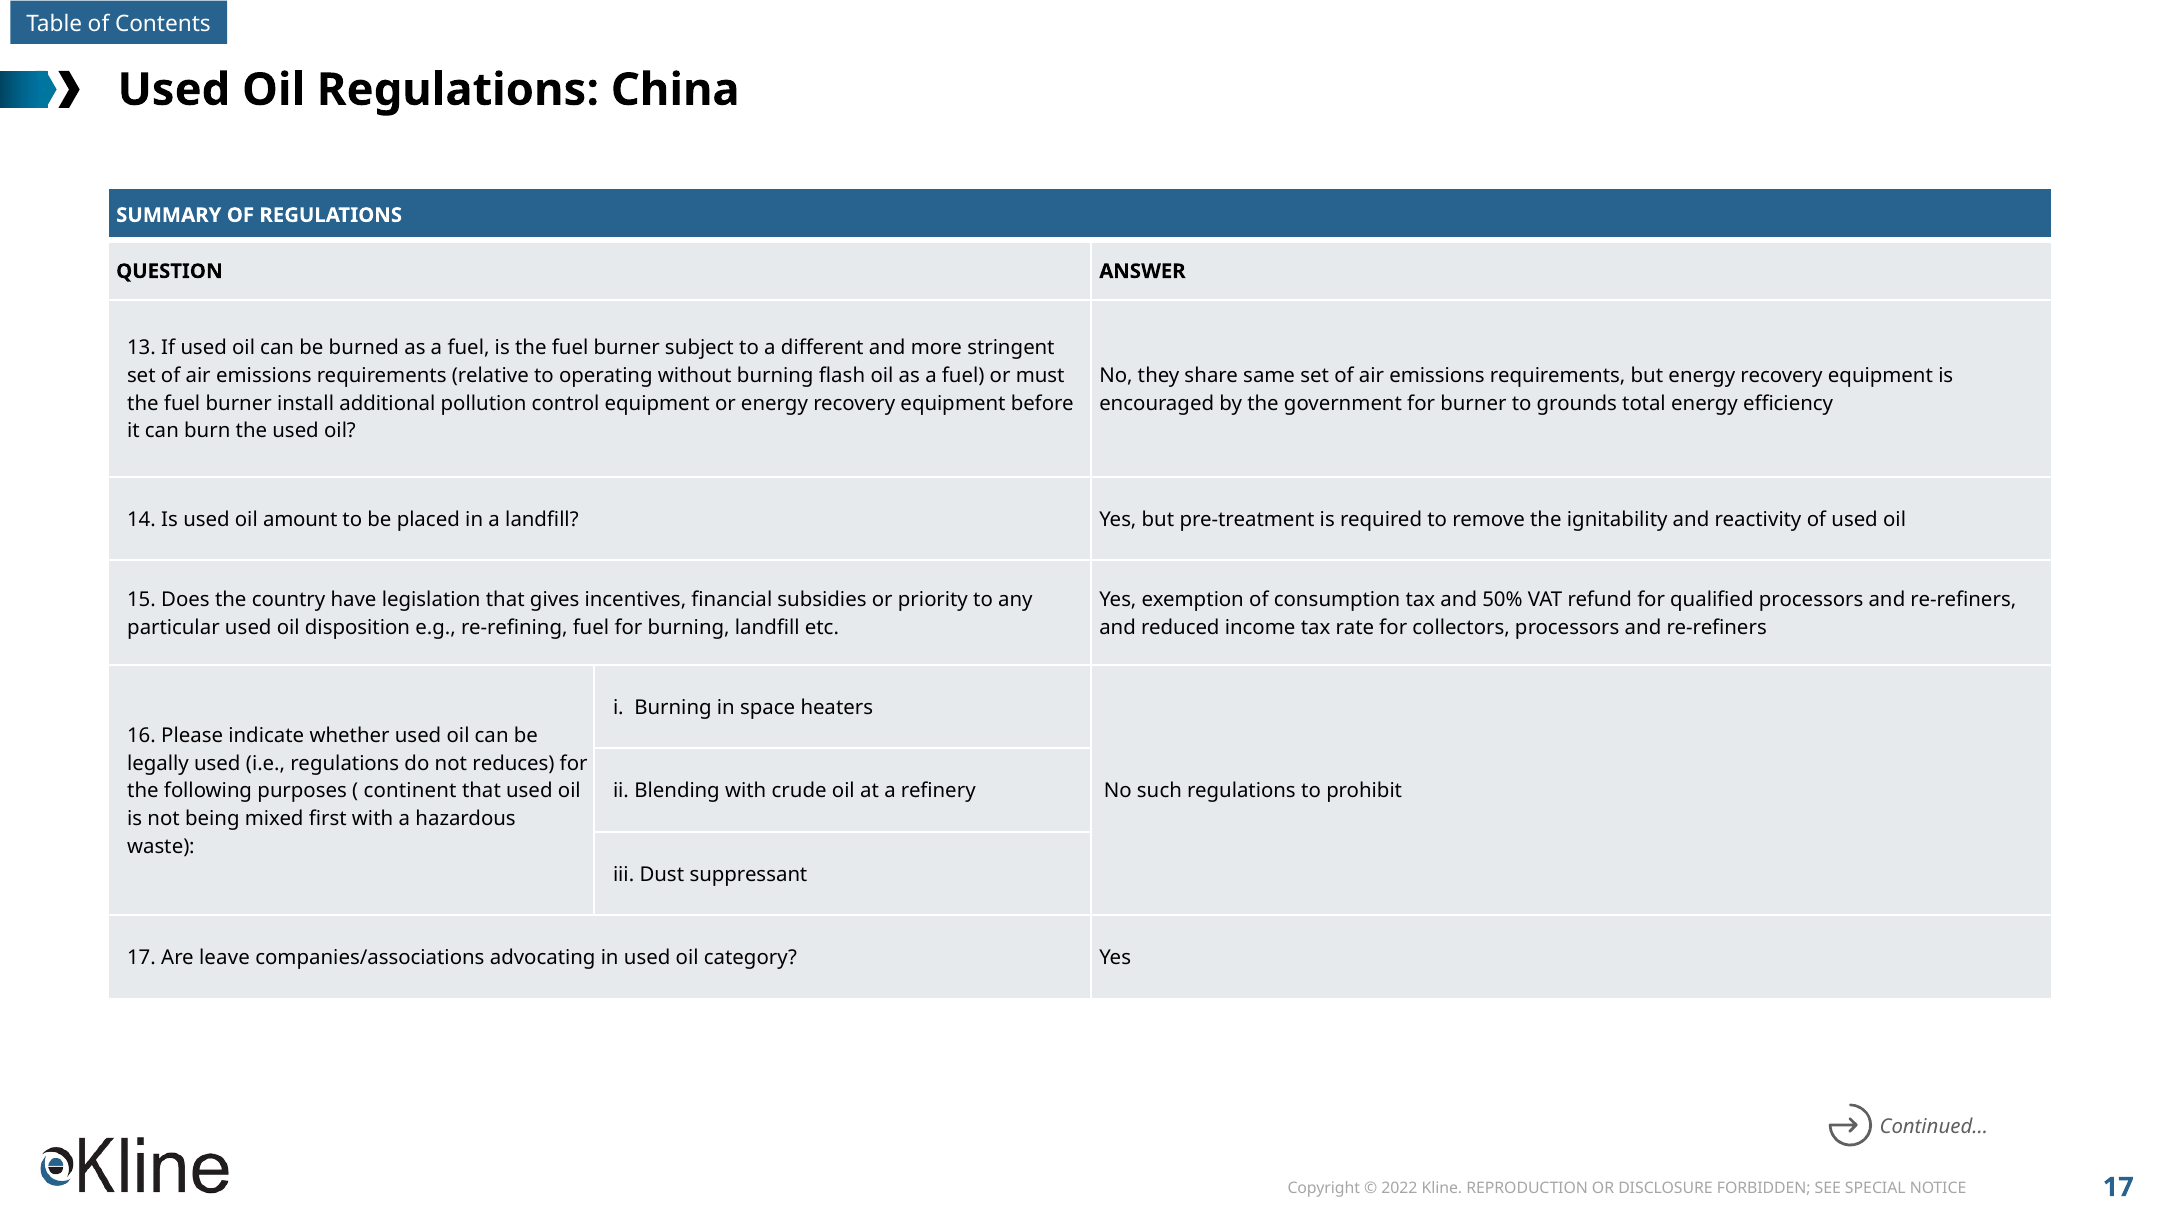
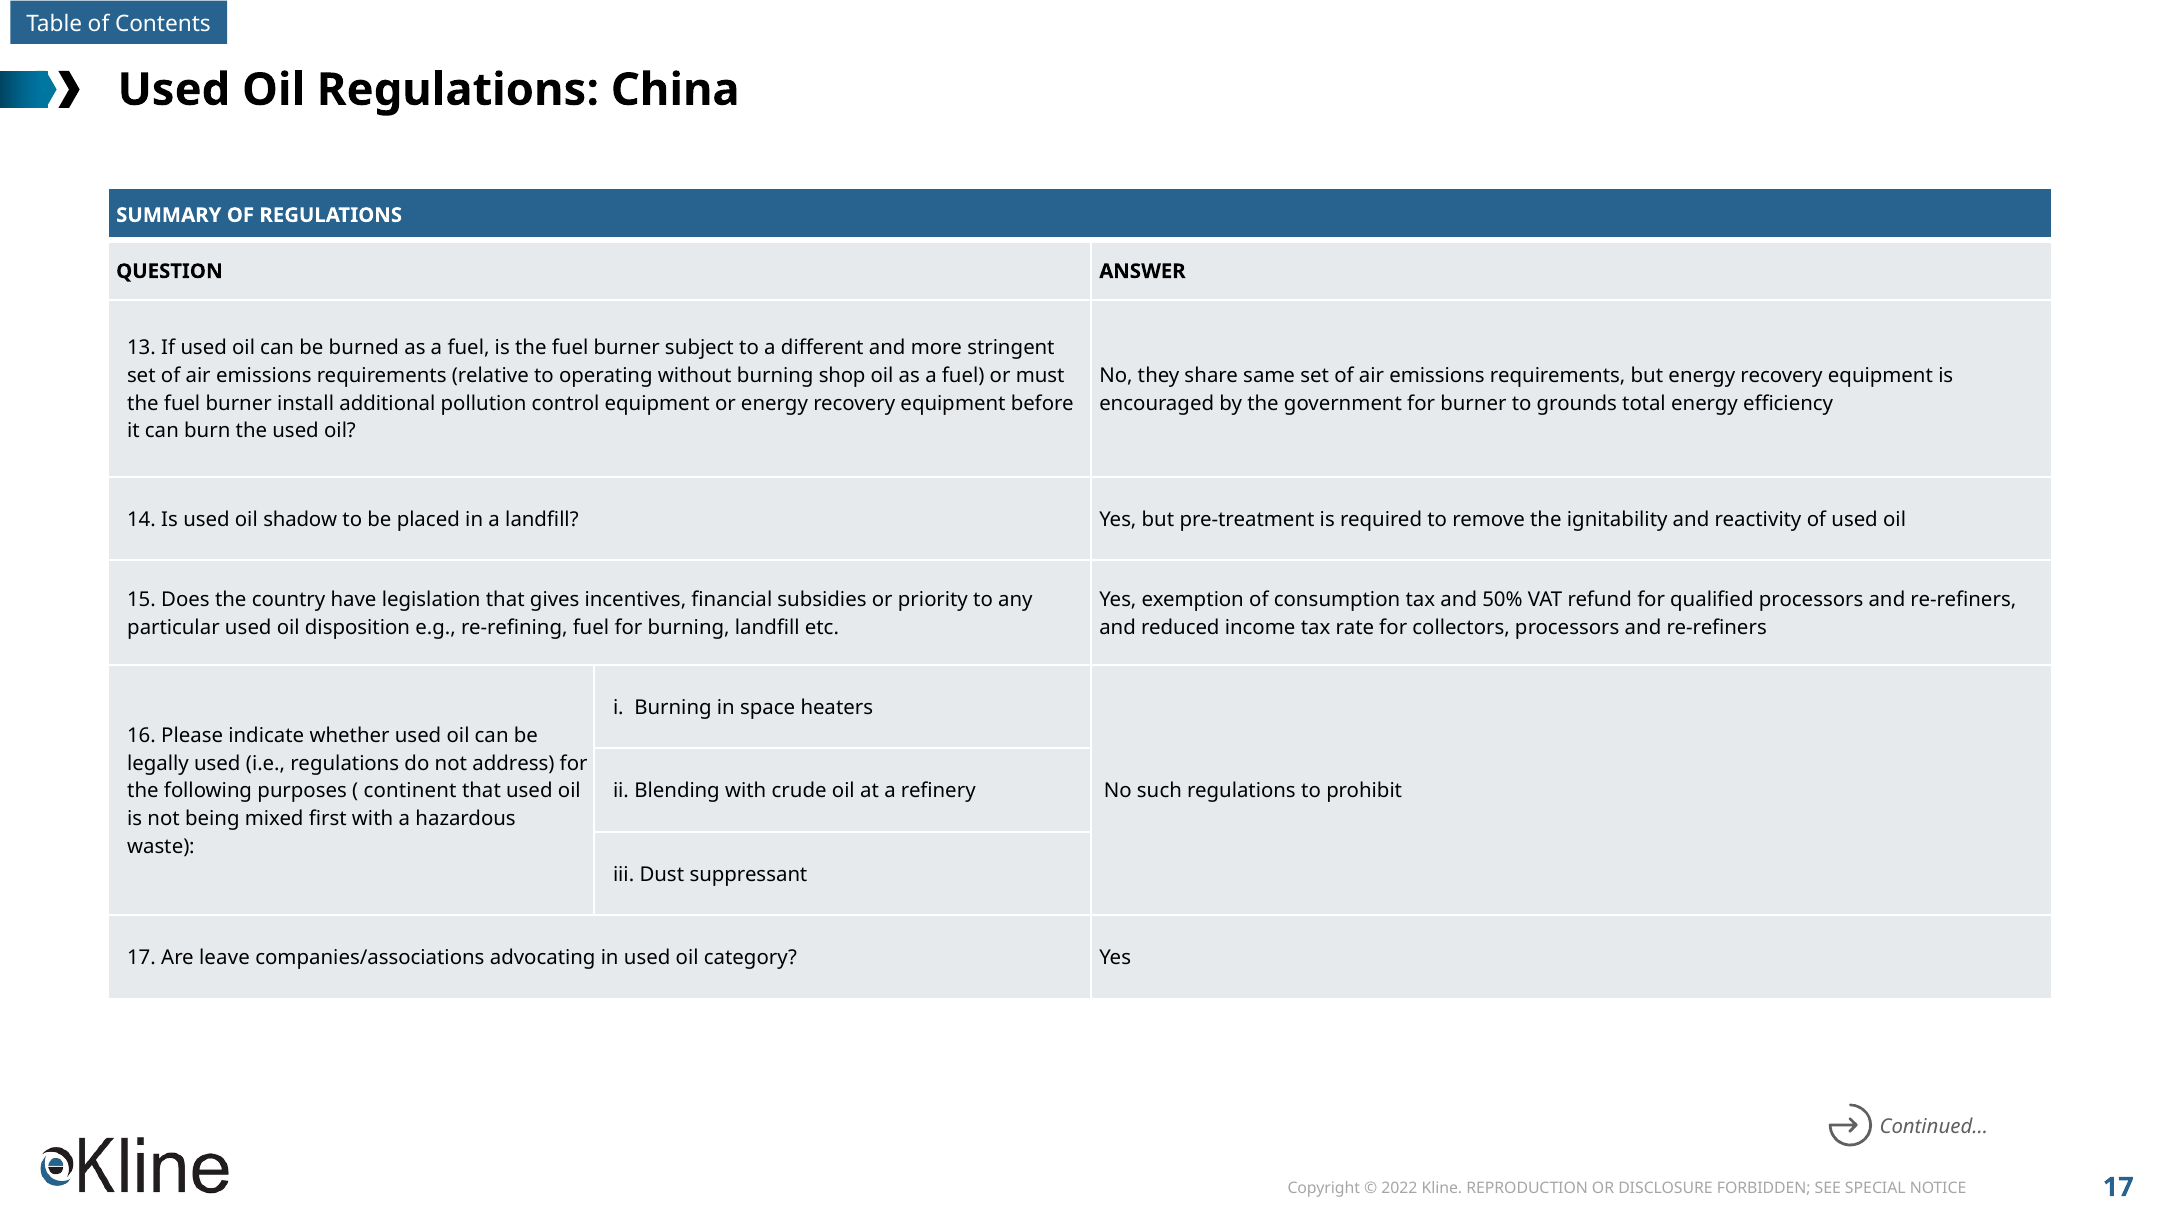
flash: flash -> shop
amount: amount -> shadow
reduces: reduces -> address
